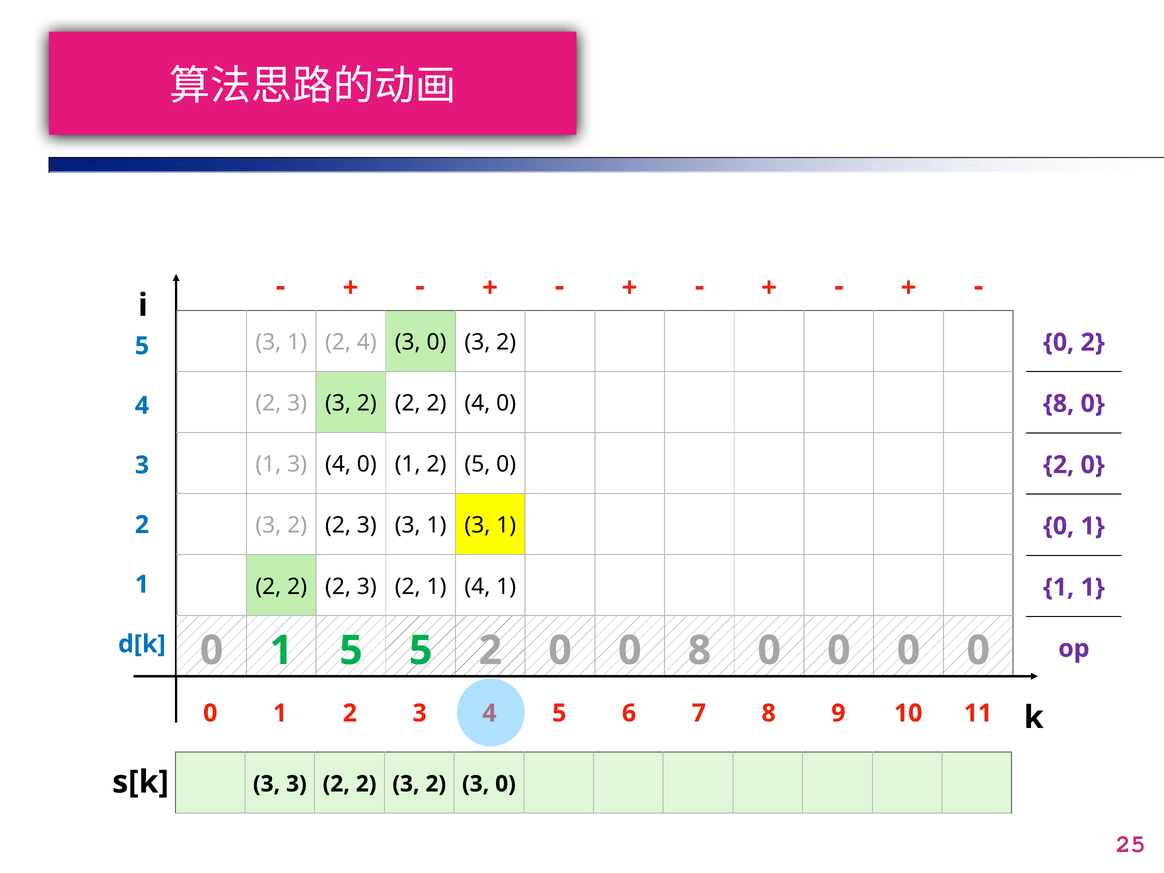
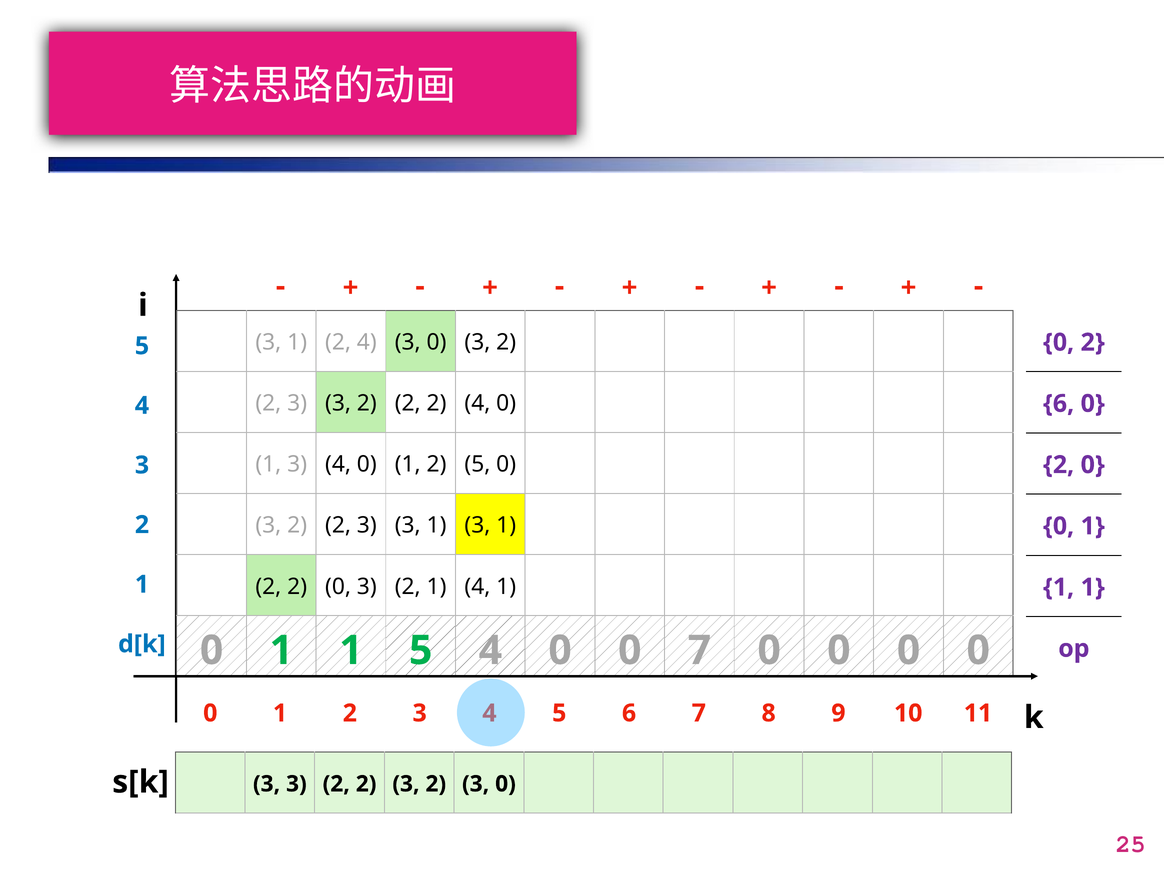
8 at (1059, 404): 8 -> 6
2 at (338, 587): 2 -> 0
5 at (351, 651): 5 -> 1
2 at (490, 651): 2 -> 4
0 8: 8 -> 7
